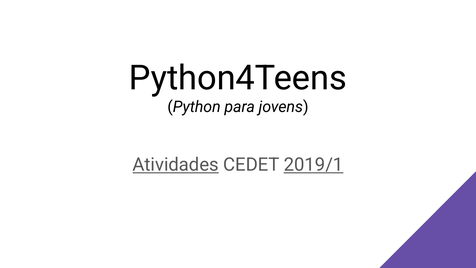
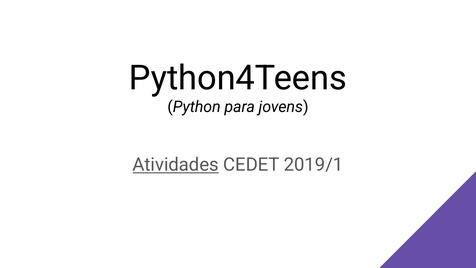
2019/1 underline: present -> none
